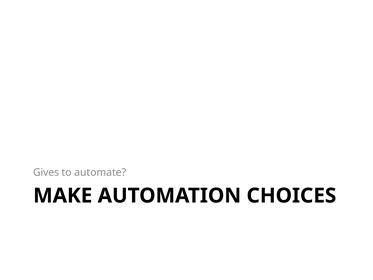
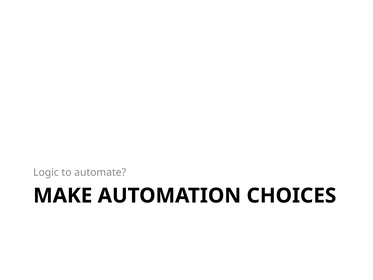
Gives: Gives -> Logic
